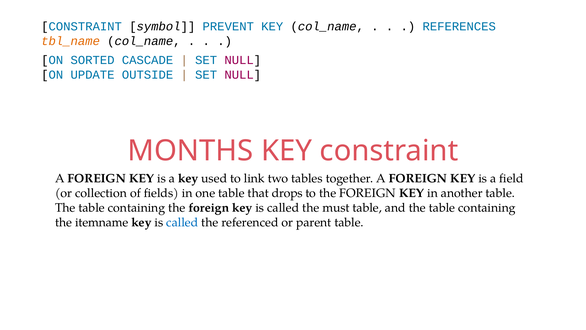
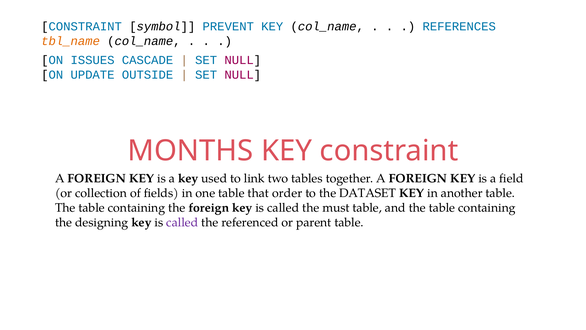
SORTED: SORTED -> ISSUES
drops: drops -> order
to the FOREIGN: FOREIGN -> DATASET
itemname: itemname -> designing
called at (182, 222) colour: blue -> purple
